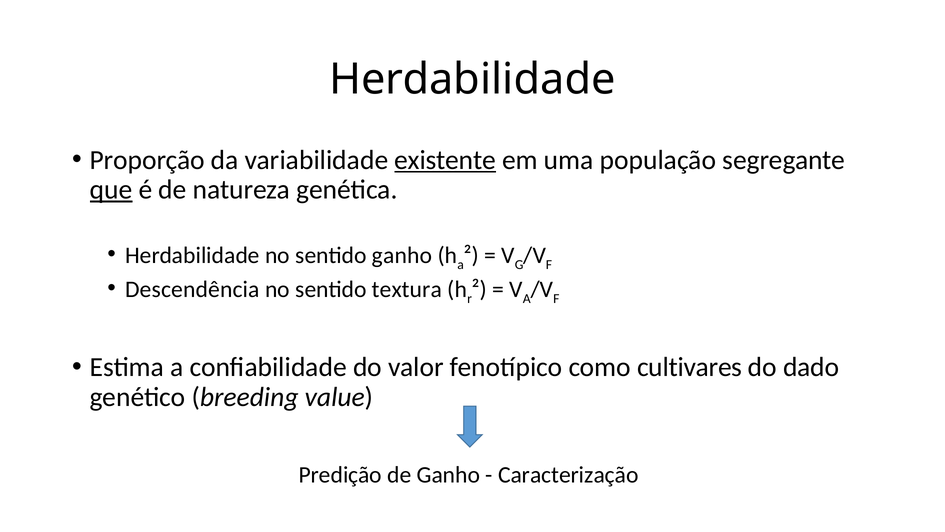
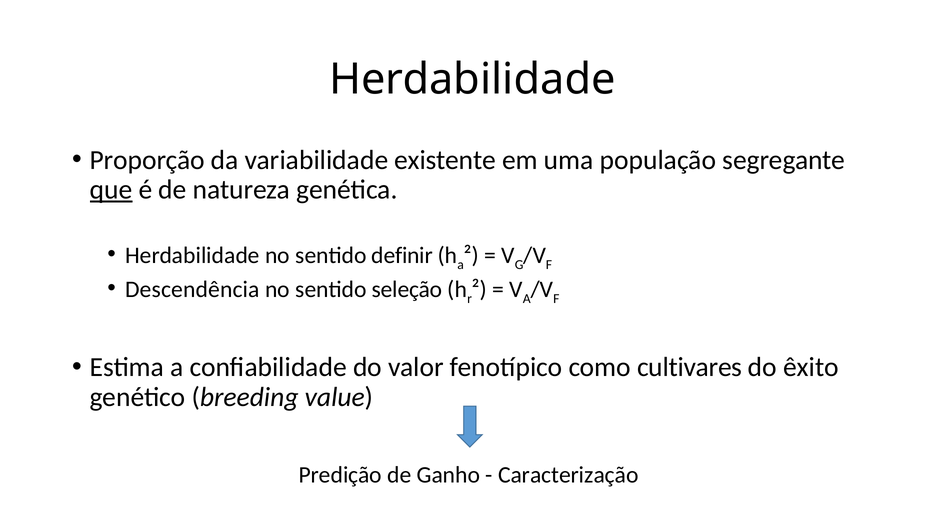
existente underline: present -> none
sentido ganho: ganho -> definir
textura: textura -> seleção
dado: dado -> êxito
